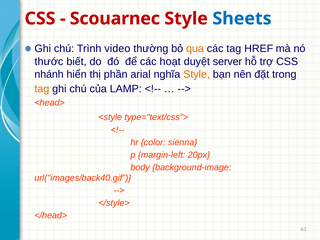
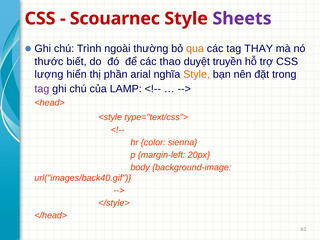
Sheets colour: blue -> purple
video: video -> ngoài
HREF: HREF -> THAY
hoạt: hoạt -> thao
server: server -> truyền
nhánh: nhánh -> lượng
tag at (42, 89) colour: orange -> purple
